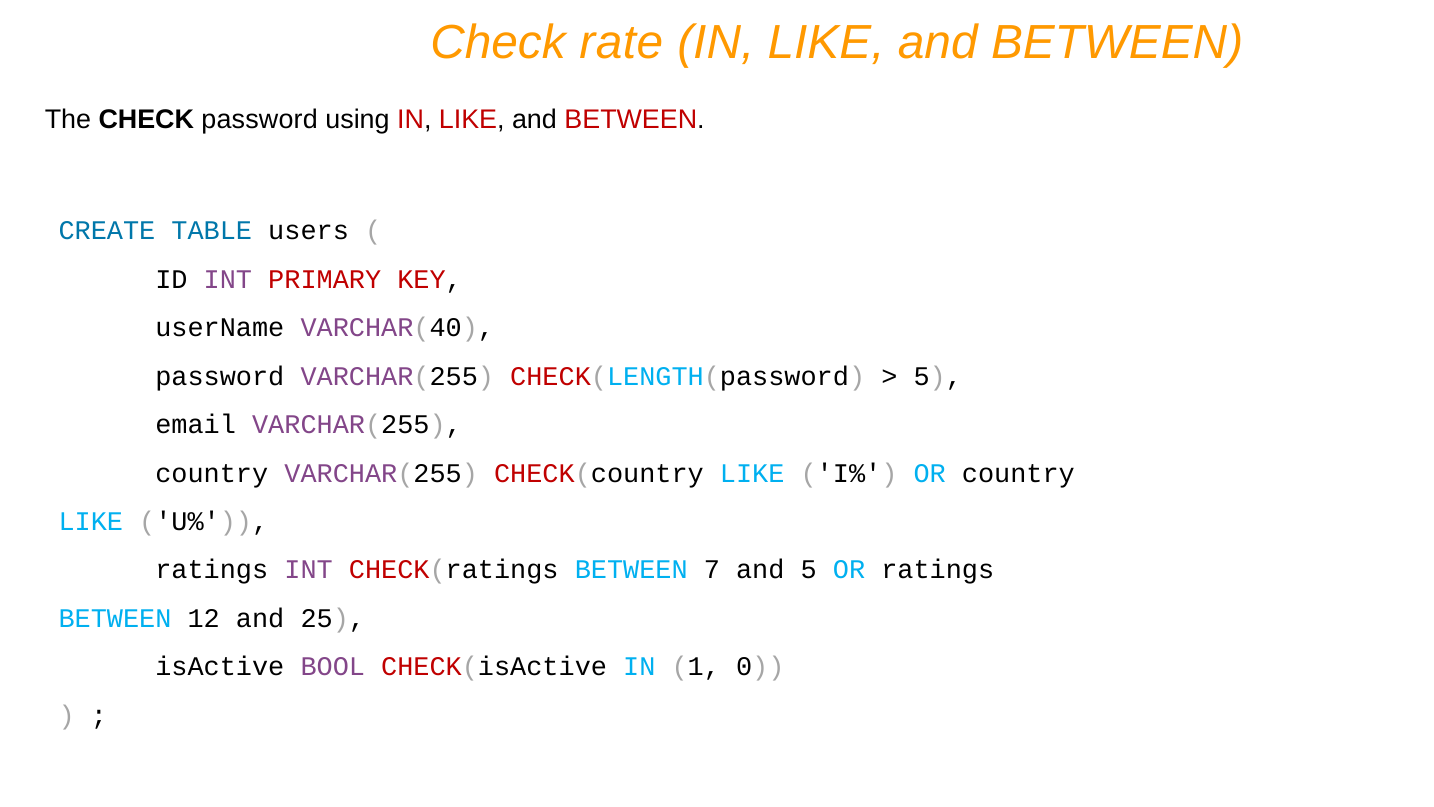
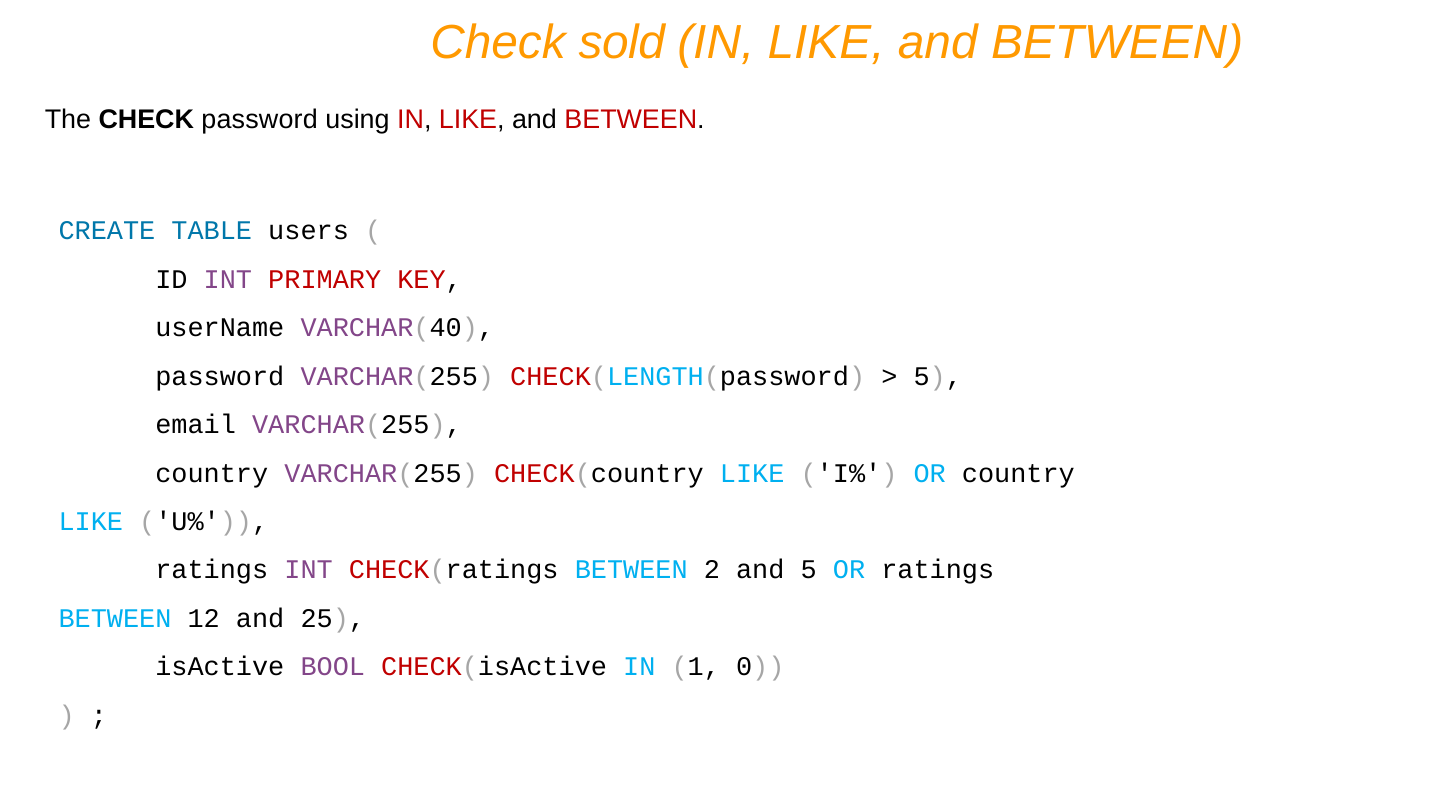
rate: rate -> sold
7: 7 -> 2
